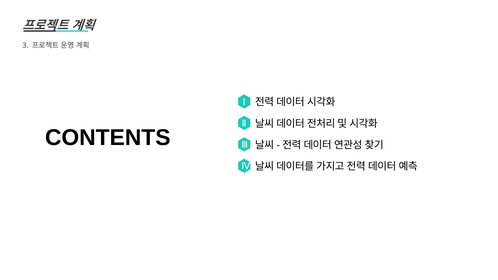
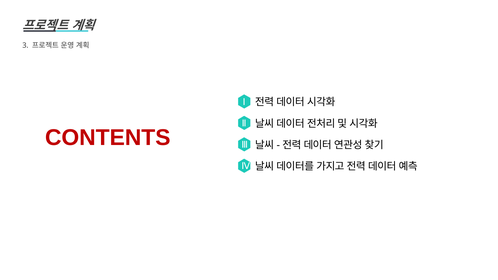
CONTENTS colour: black -> red
